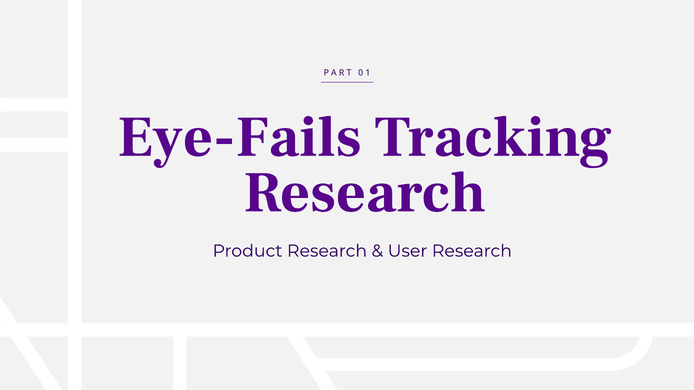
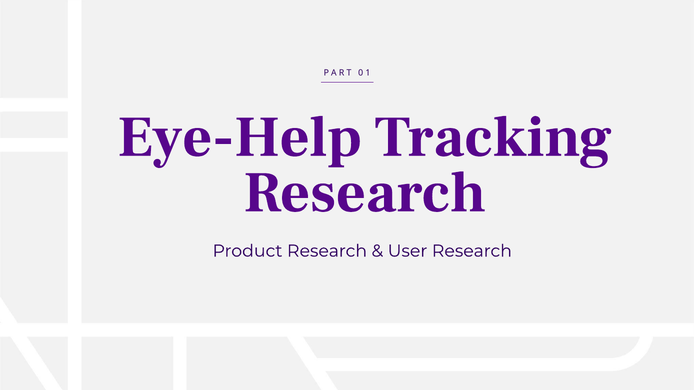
Eye-Fails: Eye-Fails -> Eye-Help
